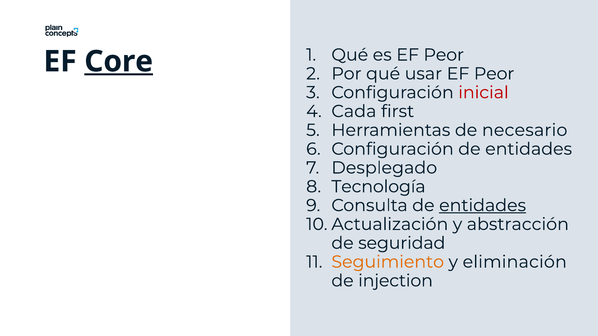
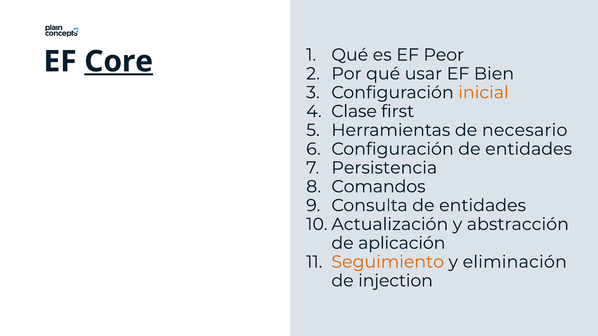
usar EF Peor: Peor -> Bien
inicial colour: red -> orange
Cada: Cada -> Clase
Desplegado: Desplegado -> Persistencia
Tecnología: Tecnología -> Comandos
entidades at (483, 206) underline: present -> none
seguridad: seguridad -> aplicación
